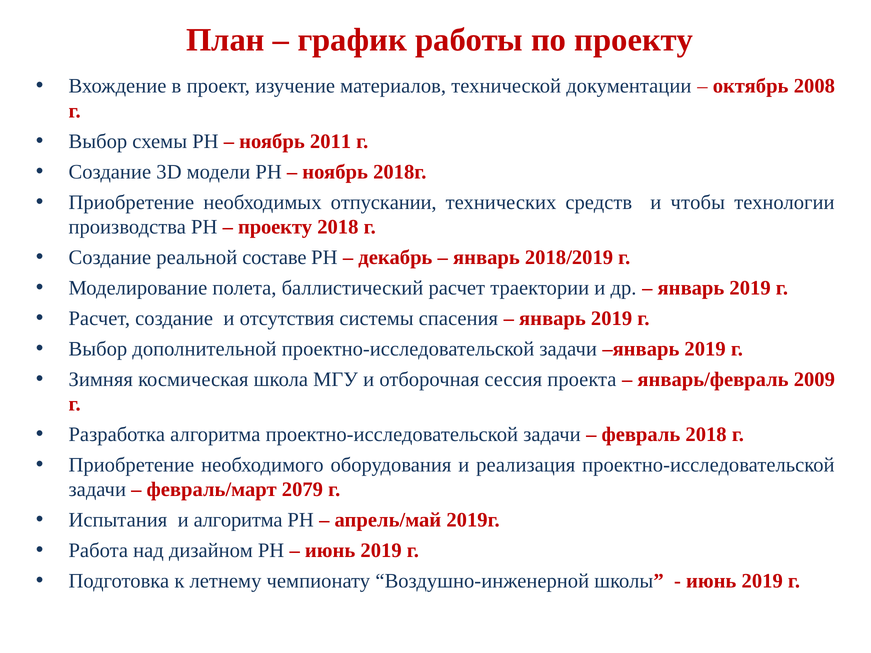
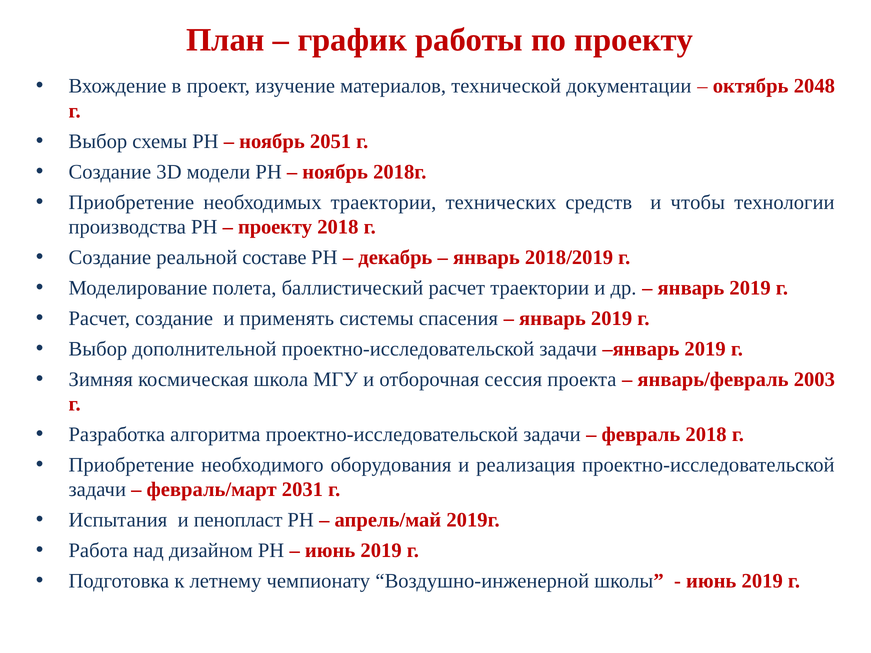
2008: 2008 -> 2048
2011: 2011 -> 2051
необходимых отпускании: отпускании -> траектории
отсутствия: отсутствия -> применять
2009: 2009 -> 2003
2079: 2079 -> 2031
и алгоритма: алгоритма -> пенопласт
